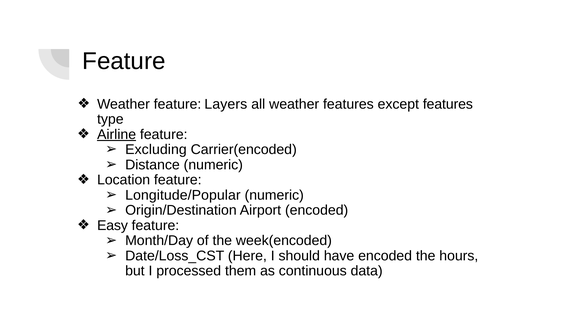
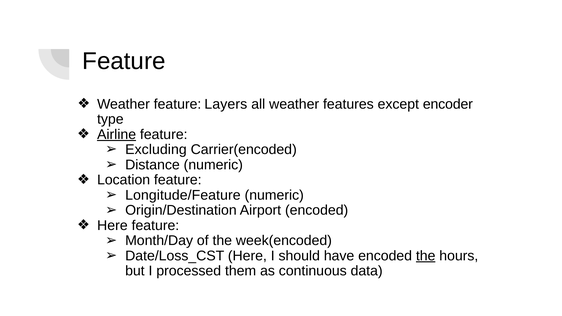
except features: features -> encoder
Longitude/Popular: Longitude/Popular -> Longitude/Feature
Easy at (112, 226): Easy -> Here
the at (426, 256) underline: none -> present
